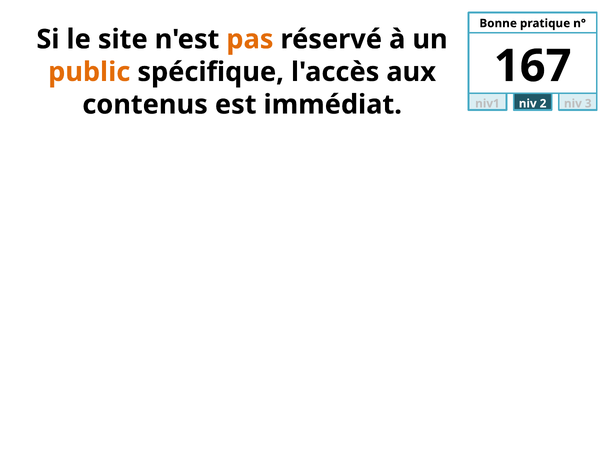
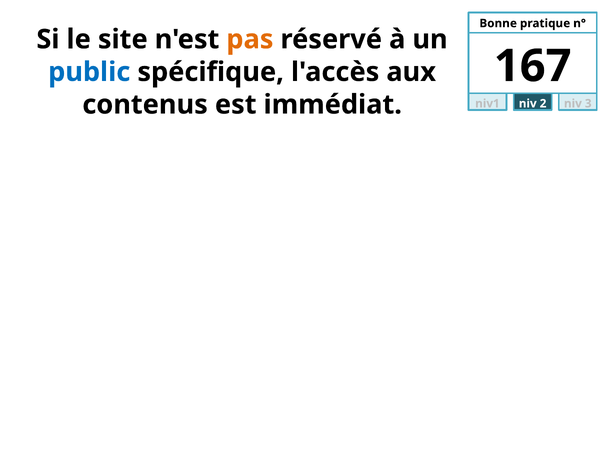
public colour: orange -> blue
